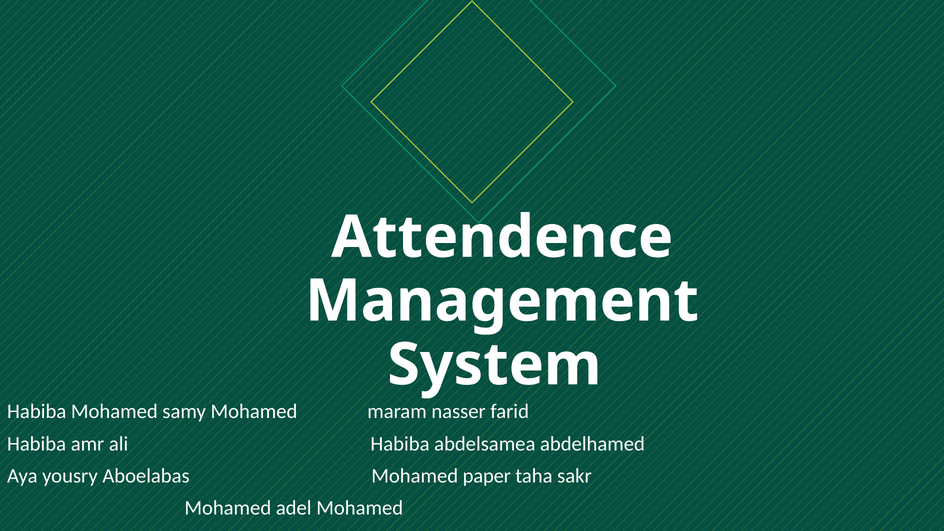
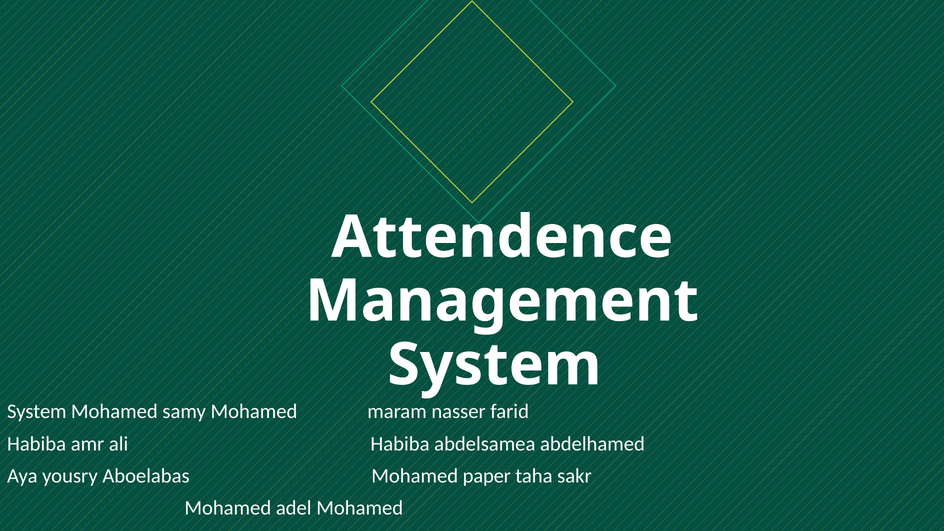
Habiba at (37, 412): Habiba -> System
